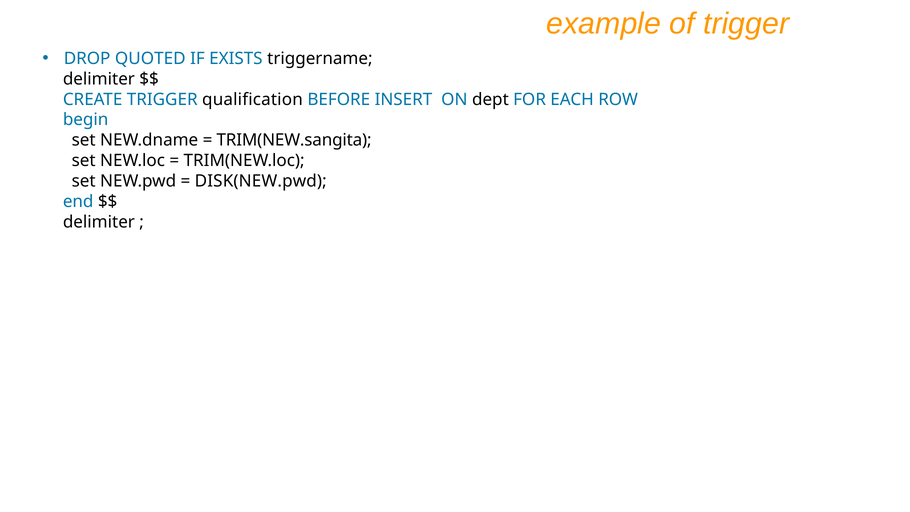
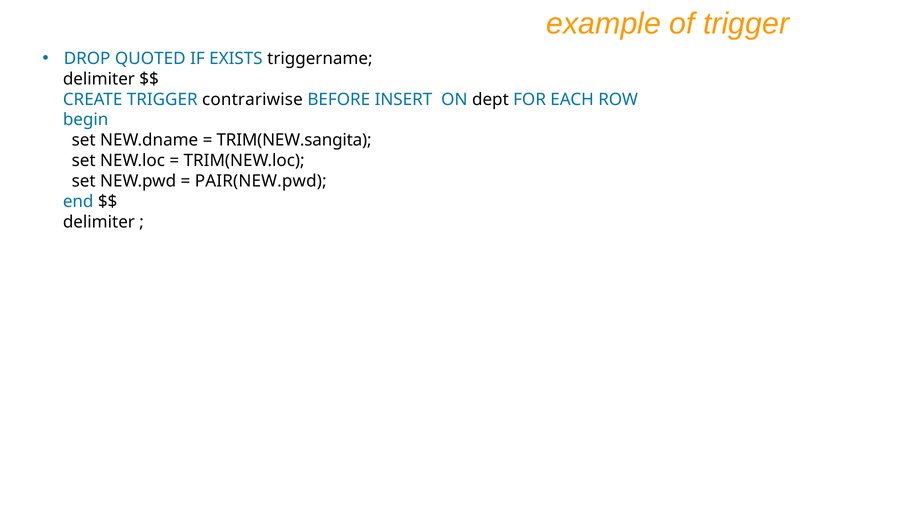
qualification: qualification -> contrariwise
DISK(NEW.pwd: DISK(NEW.pwd -> PAIR(NEW.pwd
